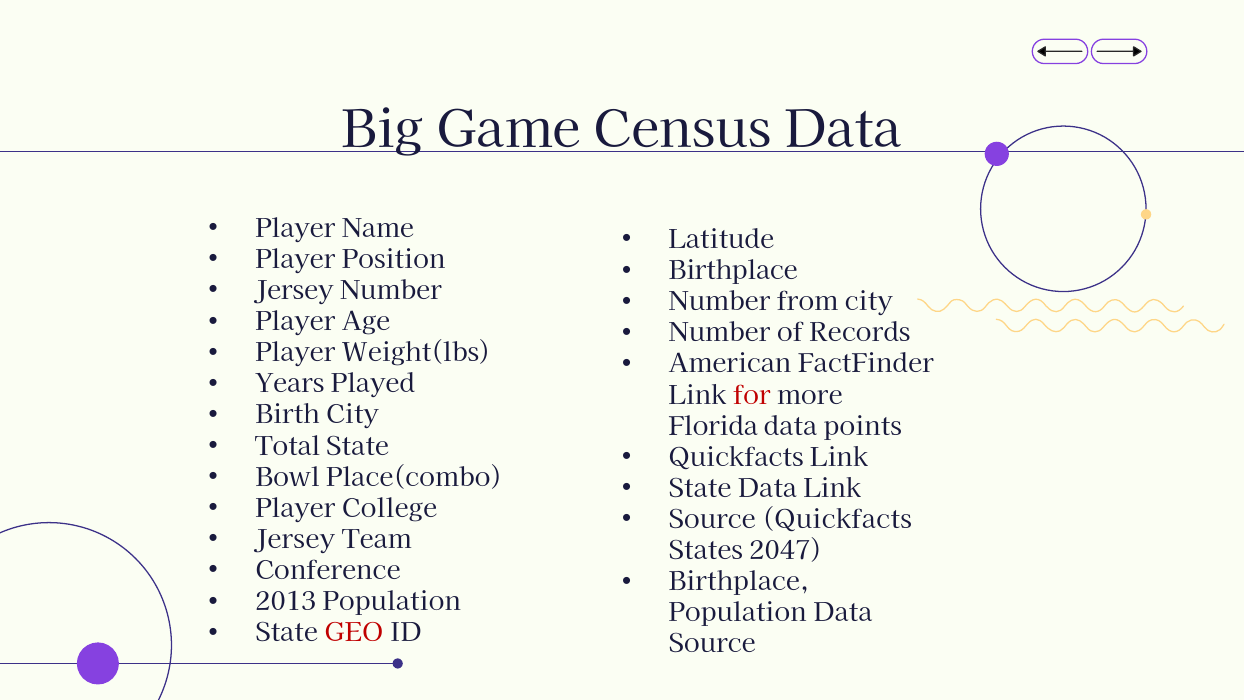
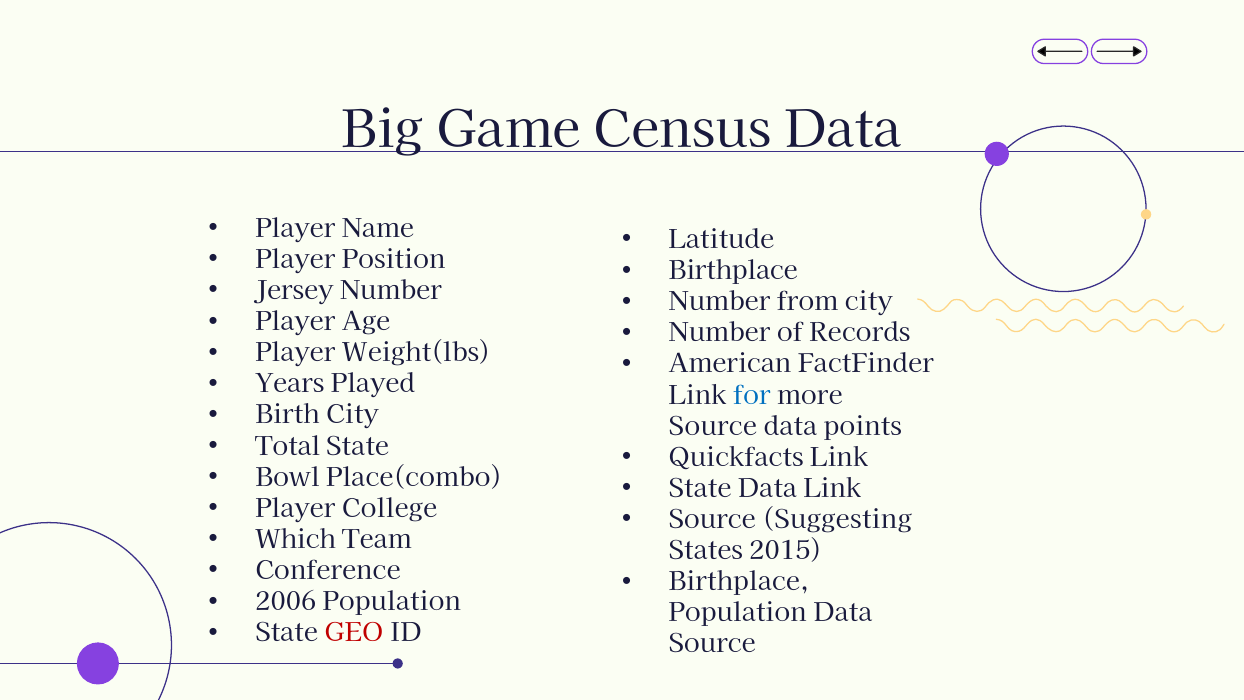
for colour: red -> blue
Florida at (713, 426): Florida -> Source
Source Quickfacts: Quickfacts -> Suggesting
Jersey at (295, 540): Jersey -> Which
2047: 2047 -> 2015
2013: 2013 -> 2006
